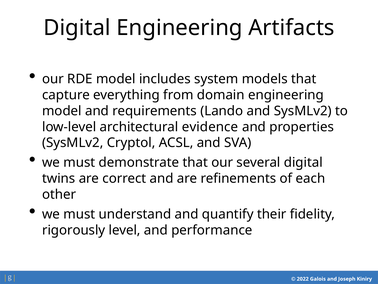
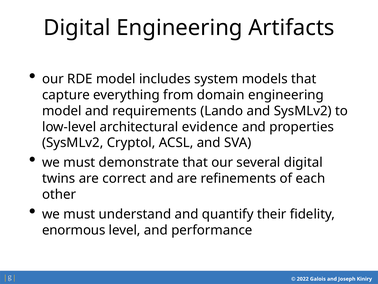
rigorously: rigorously -> enormous
